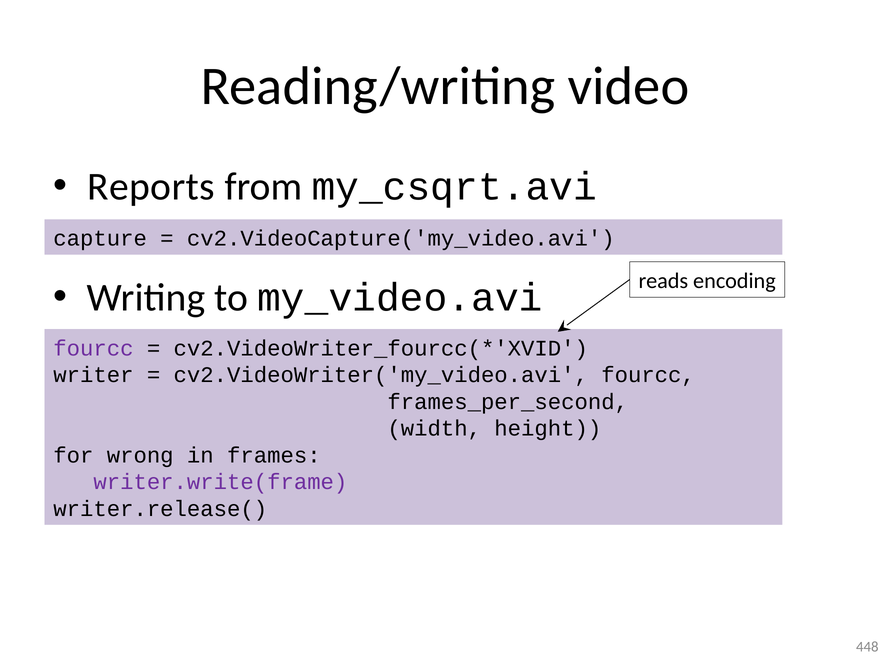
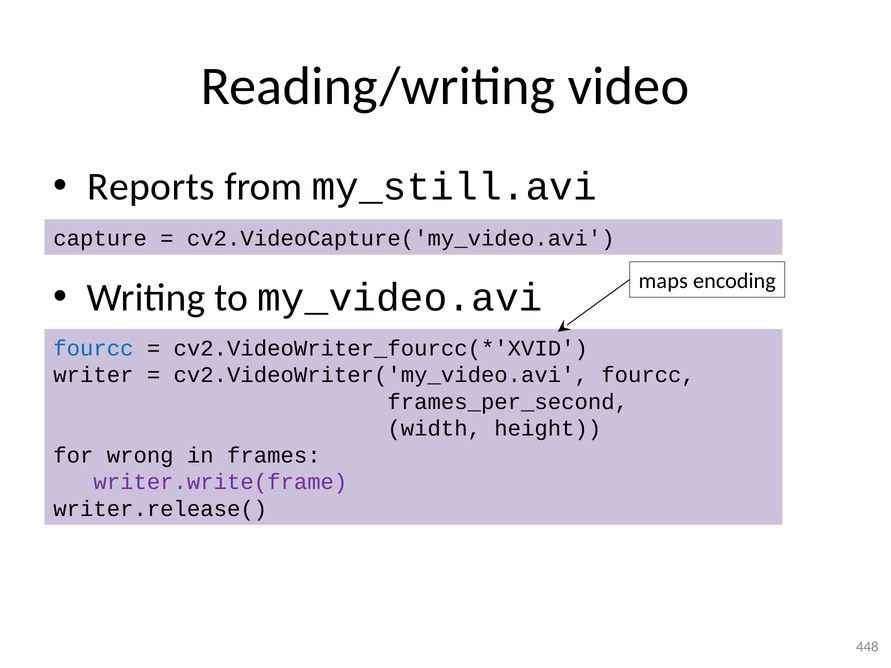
my_csqrt.avi: my_csqrt.avi -> my_still.avi
reads: reads -> maps
fourcc at (93, 349) colour: purple -> blue
